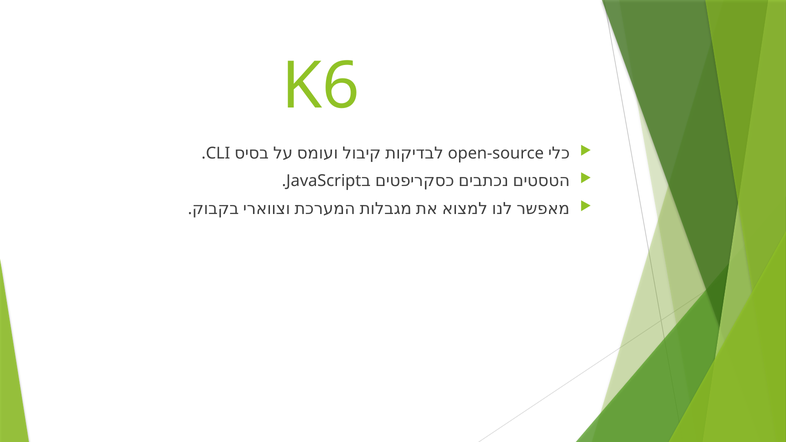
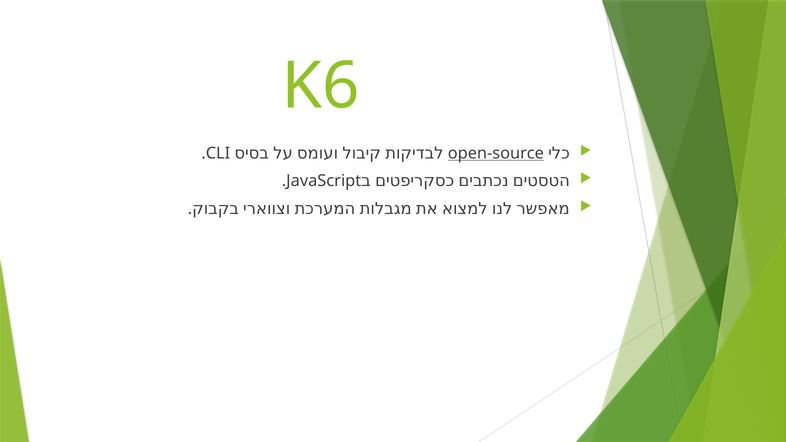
open-source underline: none -> present
